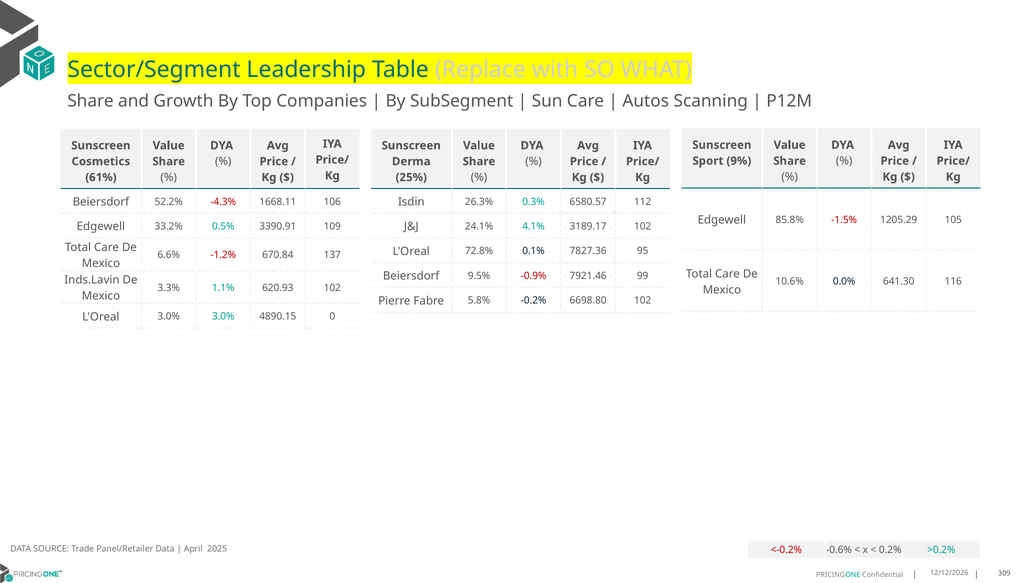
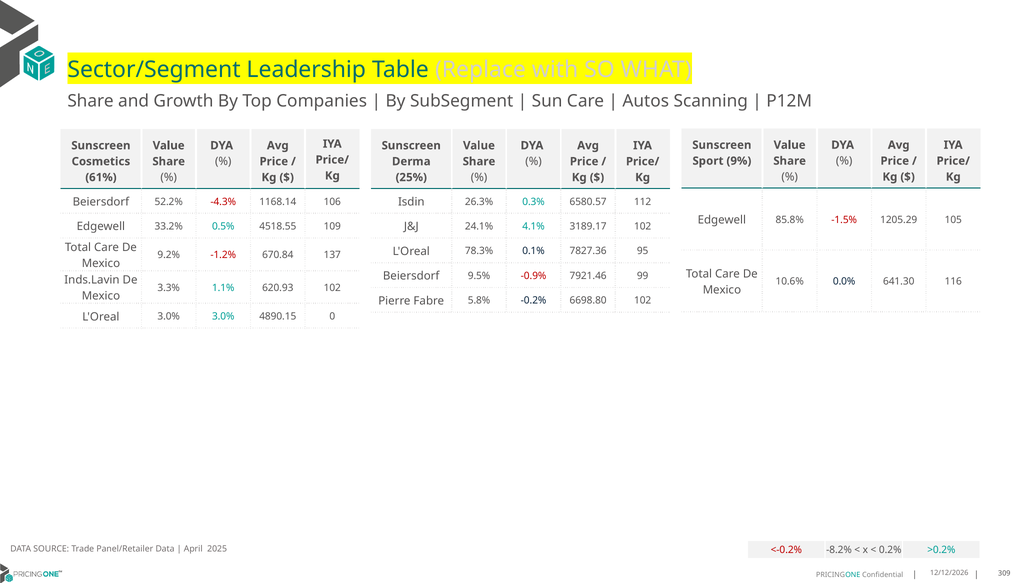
1668.11: 1668.11 -> 1168.14
3390.91: 3390.91 -> 4518.55
72.8%: 72.8% -> 78.3%
6.6%: 6.6% -> 9.2%
-0.6%: -0.6% -> -8.2%
